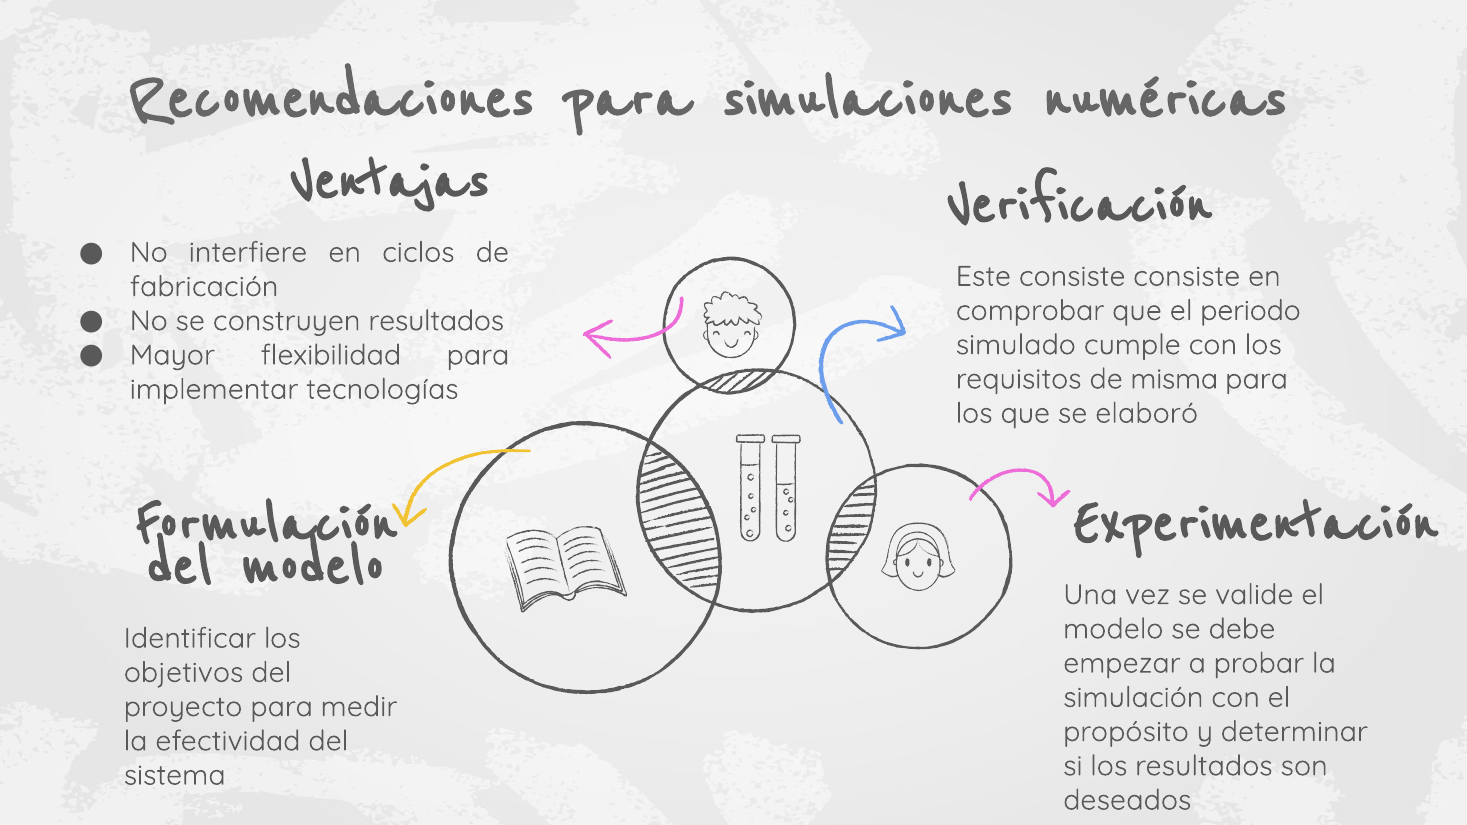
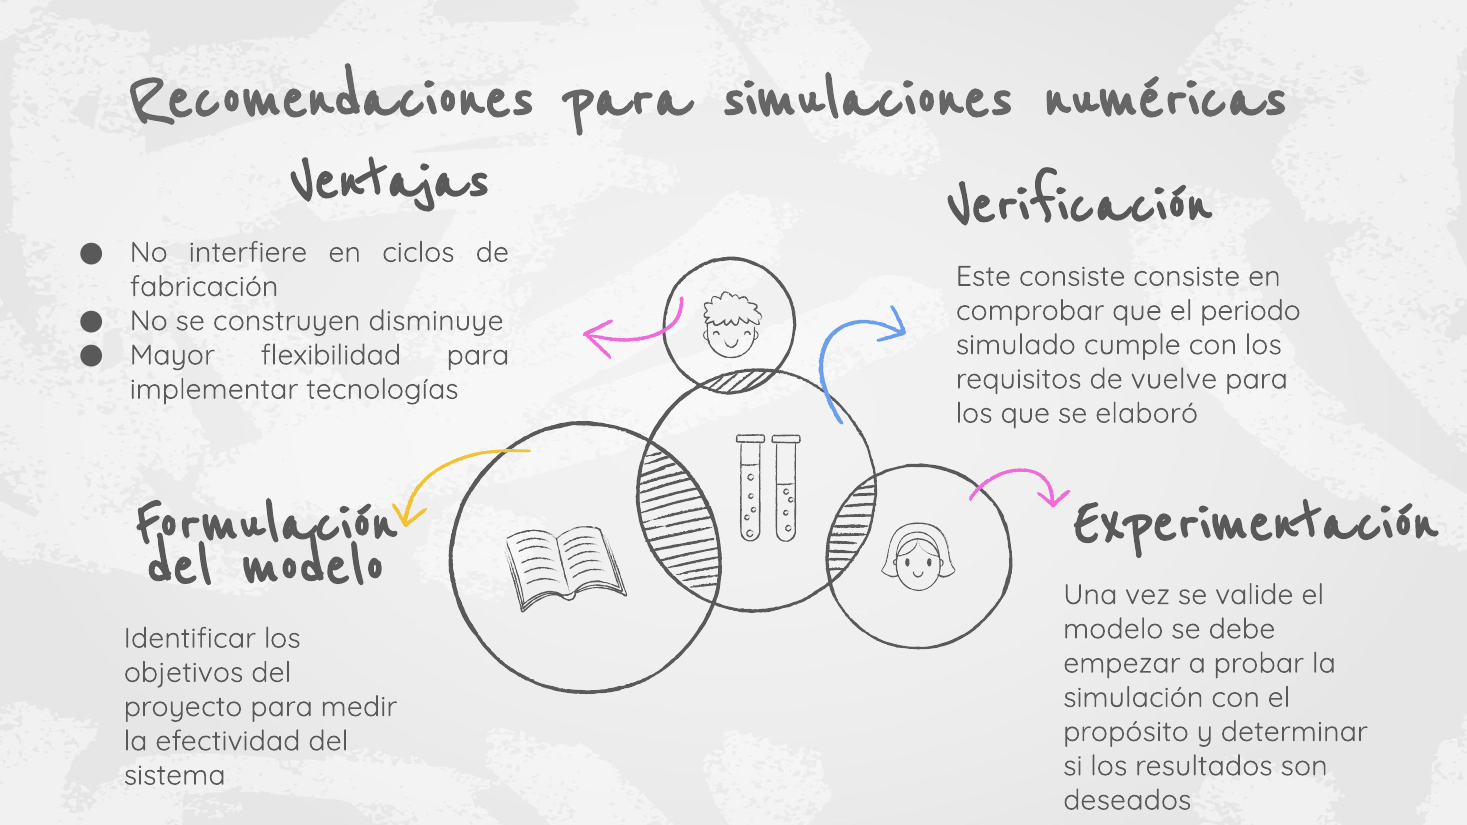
construyen resultados: resultados -> disminuye
misma: misma -> vuelve
